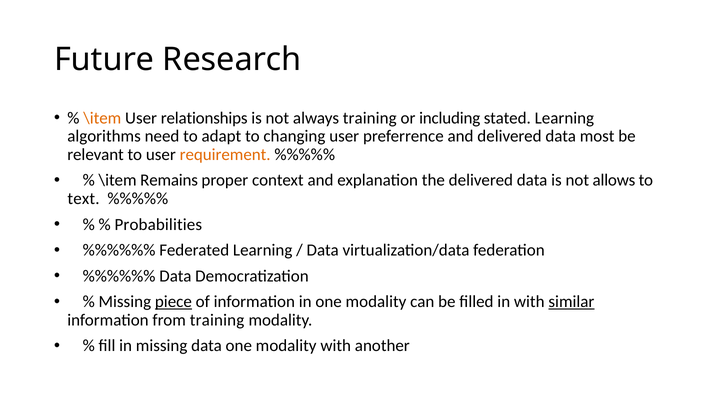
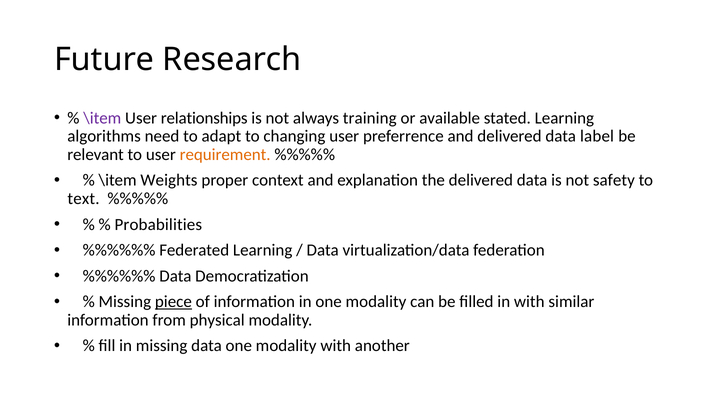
\item at (102, 118) colour: orange -> purple
including: including -> available
most: most -> label
Remains: Remains -> Weights
allows: allows -> safety
similar underline: present -> none
from training: training -> physical
